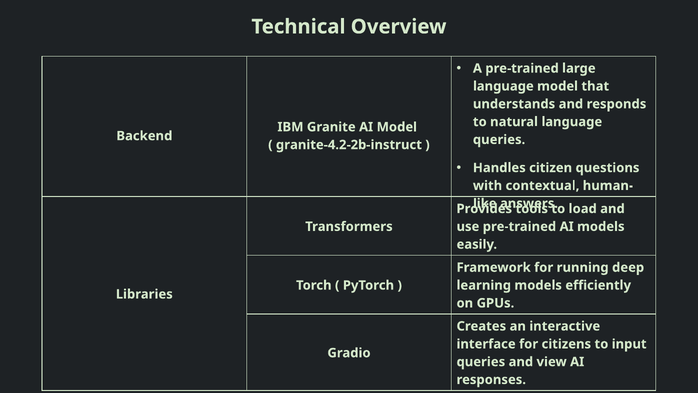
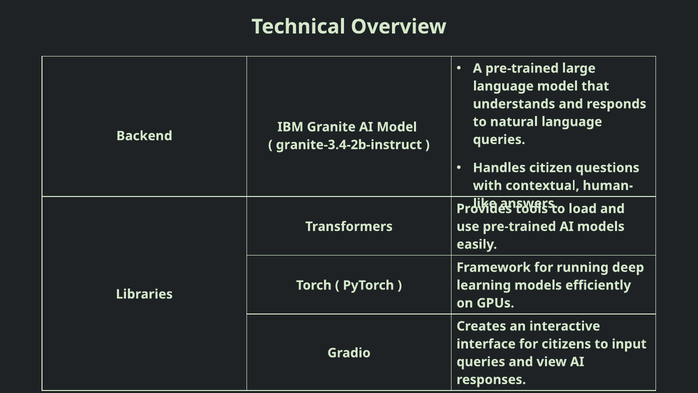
granite-4.2-2b-instruct: granite-4.2-2b-instruct -> granite-3.4-2b-instruct
